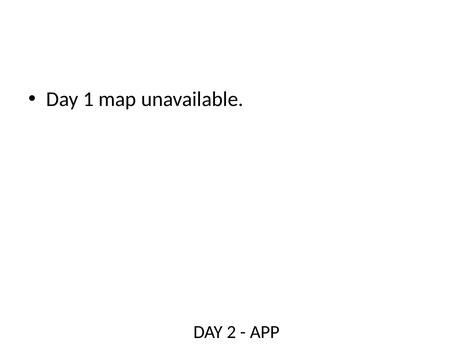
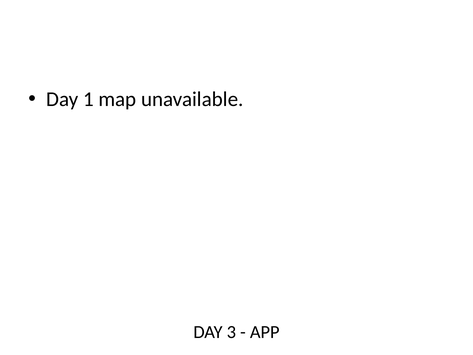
2: 2 -> 3
